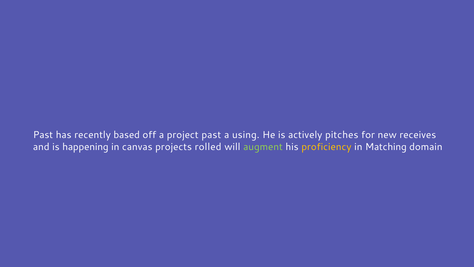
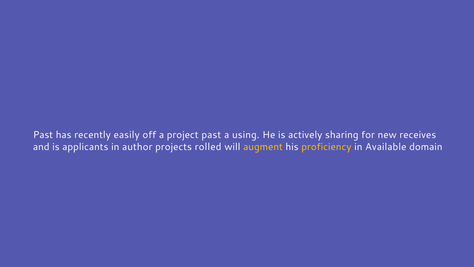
based: based -> easily
pitches: pitches -> sharing
happening: happening -> applicants
canvas: canvas -> author
augment colour: light green -> yellow
Matching: Matching -> Available
